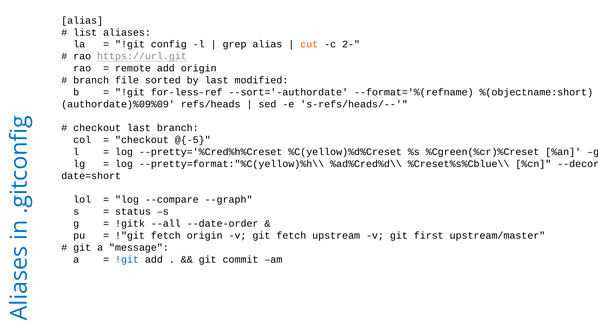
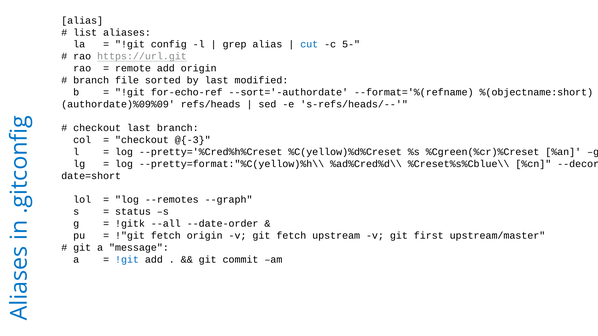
cut colour: orange -> blue
2-: 2- -> 5-
for-less-ref: for-less-ref -> for-echo-ref
@{-5: @{-5 -> @{-3
--compare: --compare -> --remotes
